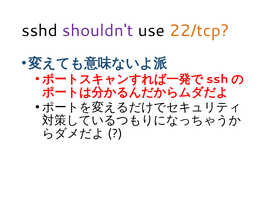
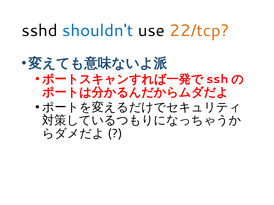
shouldn't colour: purple -> blue
